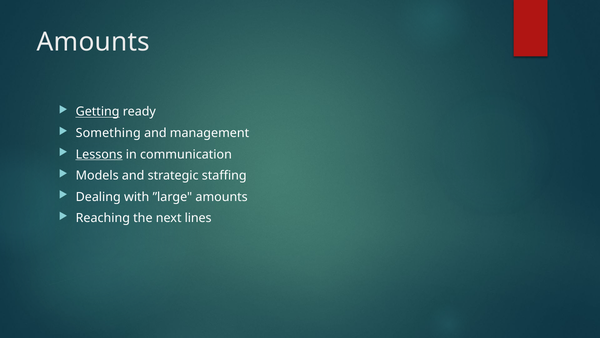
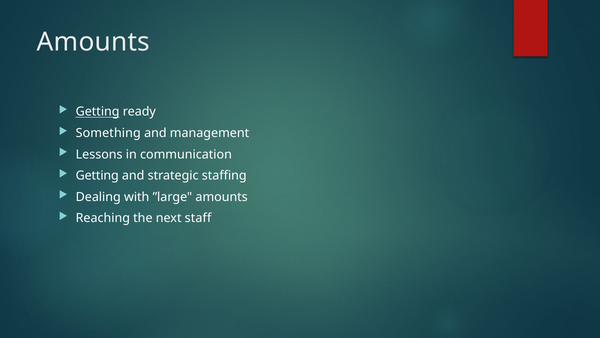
Lessons underline: present -> none
Models at (97, 175): Models -> Getting
lines: lines -> staff
